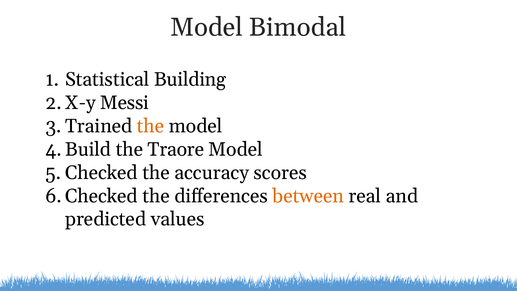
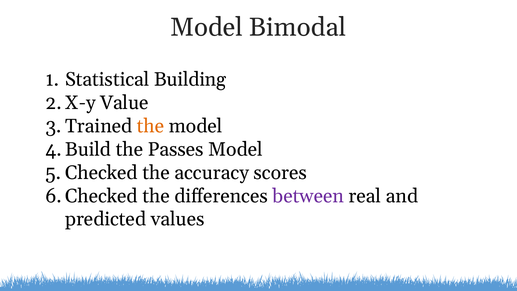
Messi: Messi -> Value
Traore: Traore -> Passes
between colour: orange -> purple
